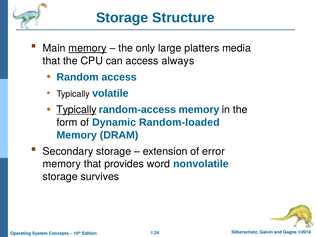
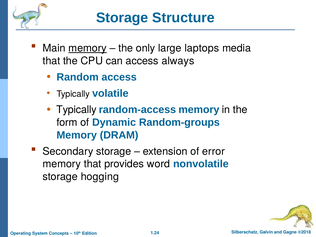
platters: platters -> laptops
Typically at (77, 110) underline: present -> none
Random-loaded: Random-loaded -> Random-groups
survives: survives -> hogging
